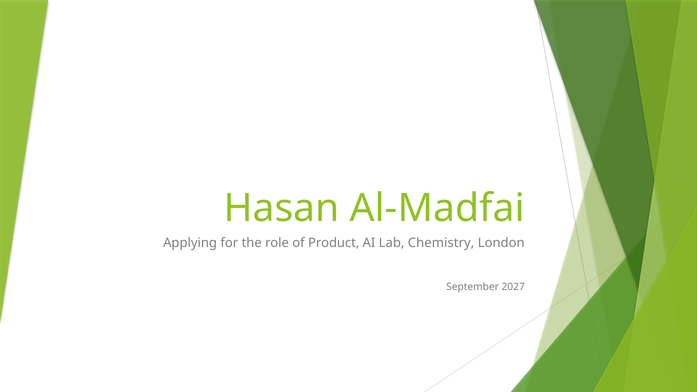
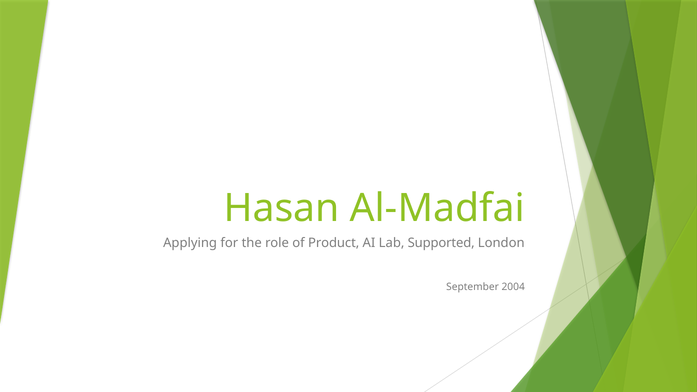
Chemistry: Chemistry -> Supported
2027: 2027 -> 2004
